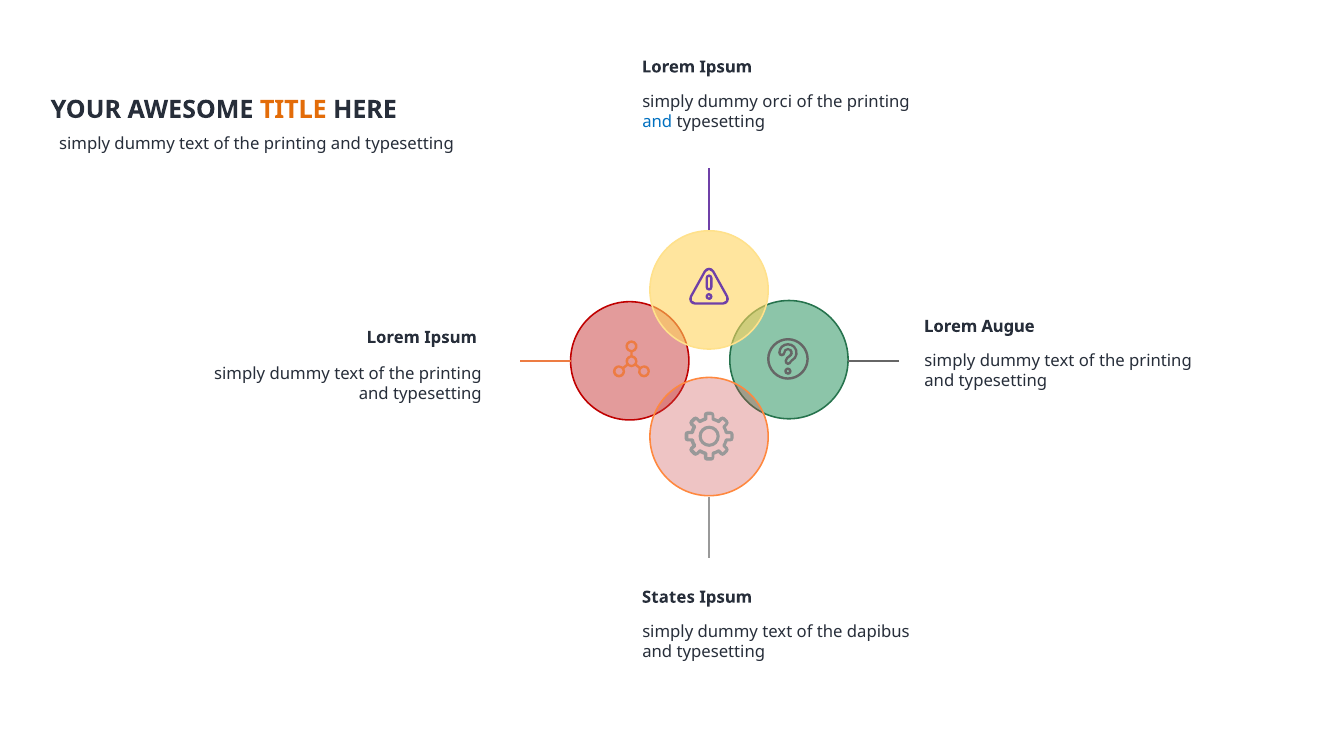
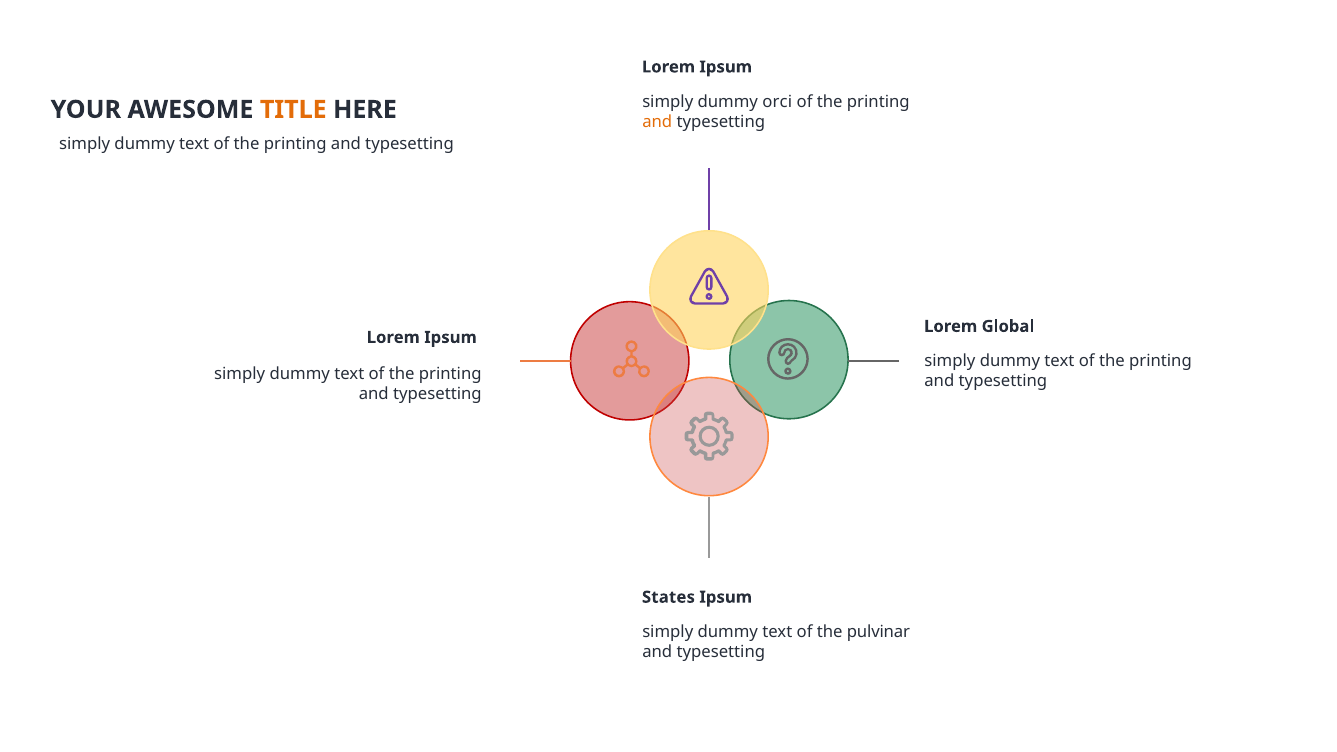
and at (657, 122) colour: blue -> orange
Augue: Augue -> Global
dapibus: dapibus -> pulvinar
